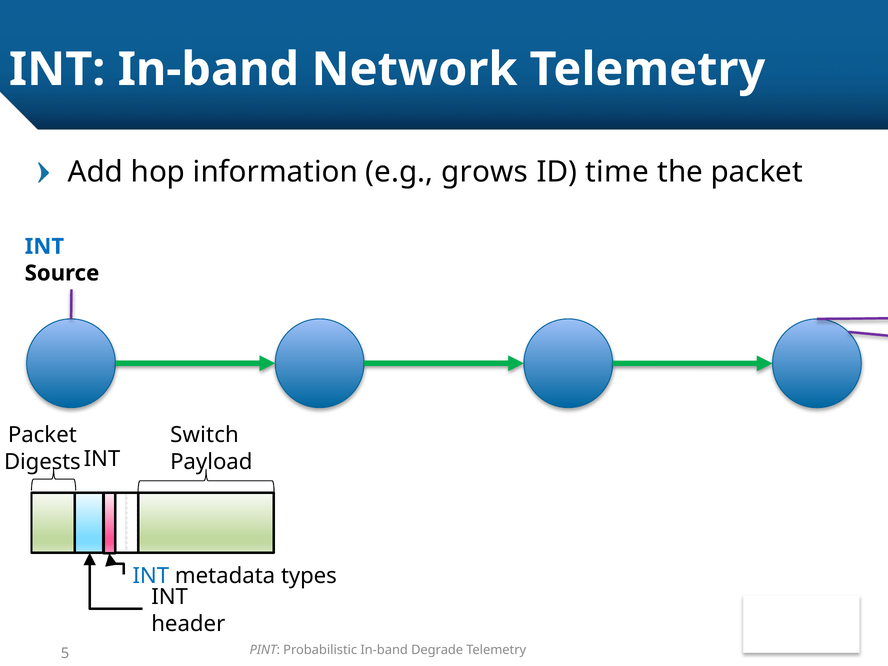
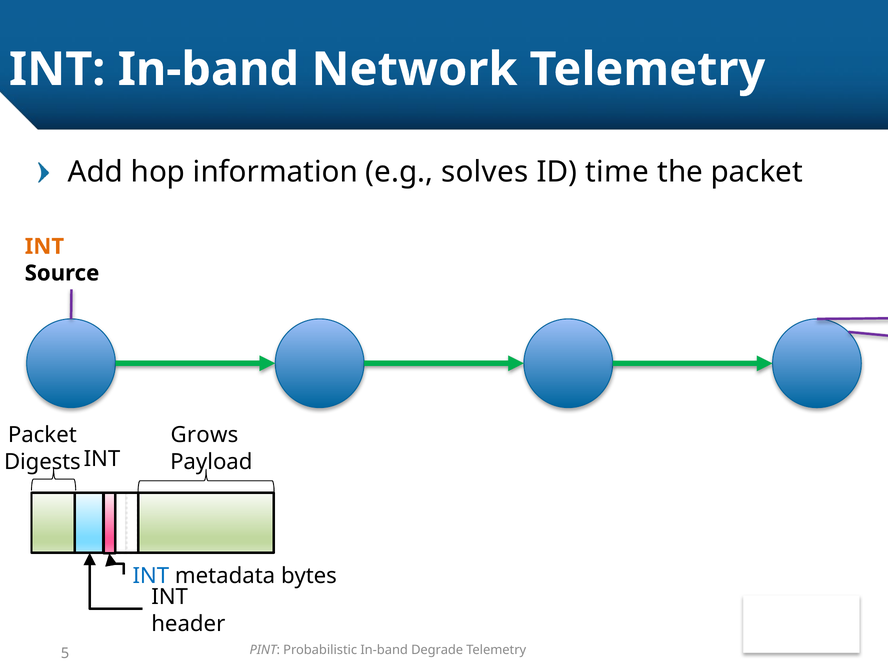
grows: grows -> solves
INT at (44, 247) colour: blue -> orange
Switch: Switch -> Grows
types: types -> bytes
